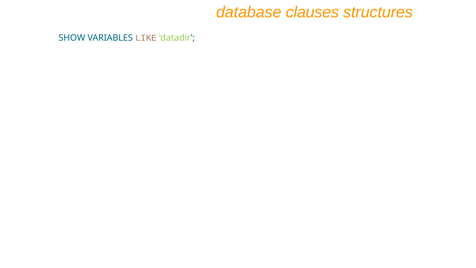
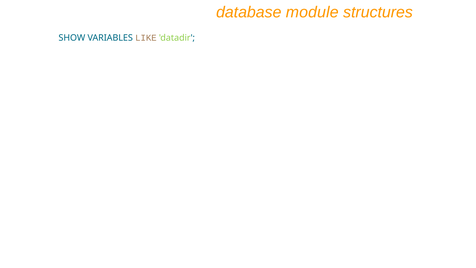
clauses: clauses -> module
